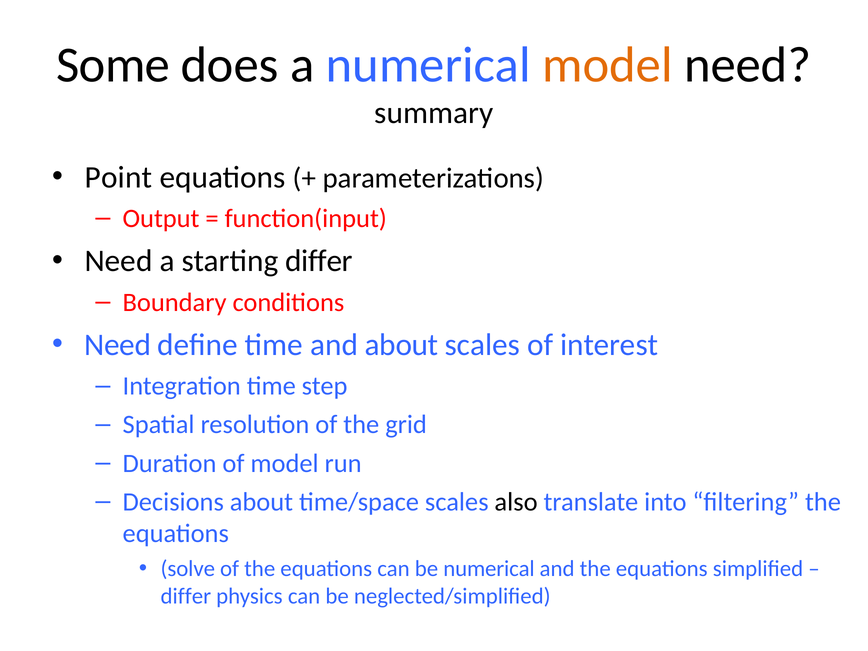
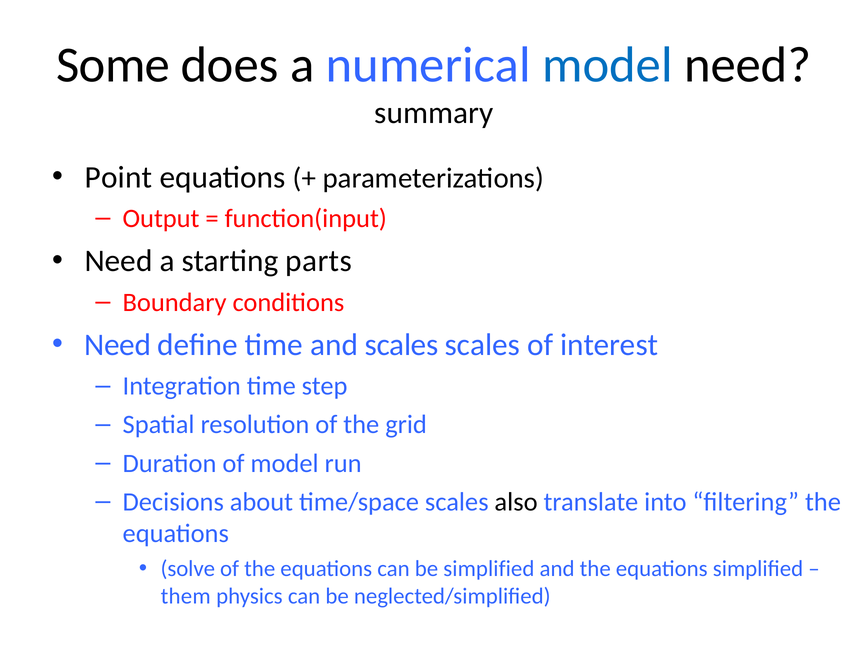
model at (607, 65) colour: orange -> blue
starting differ: differ -> parts
and about: about -> scales
be numerical: numerical -> simplified
differ at (186, 596): differ -> them
